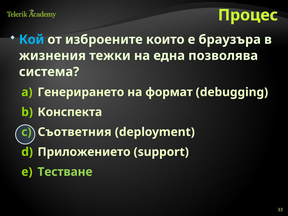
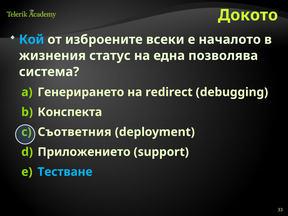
Процес: Процес -> Докото
които: които -> всеки
браузъра: браузъра -> началото
тежки: тежки -> статус
формат: формат -> redirect
Тестване colour: light green -> light blue
